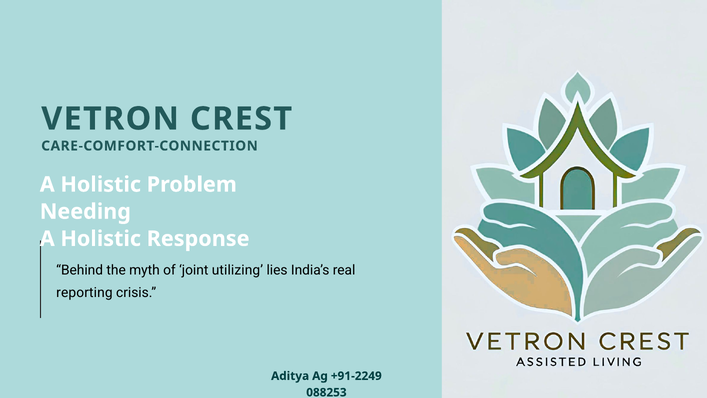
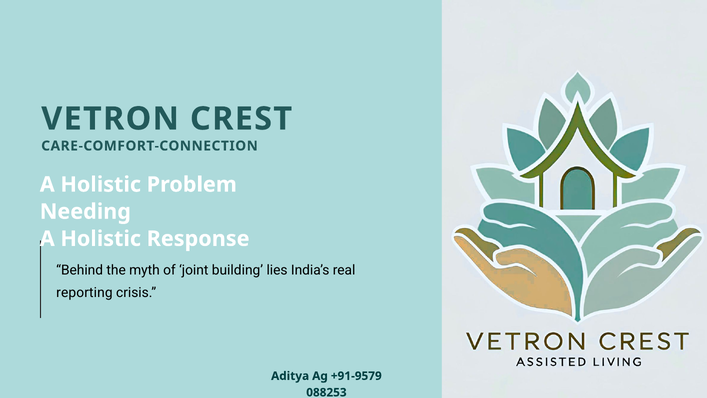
utilizing: utilizing -> building
+91-2249: +91-2249 -> +91-9579
